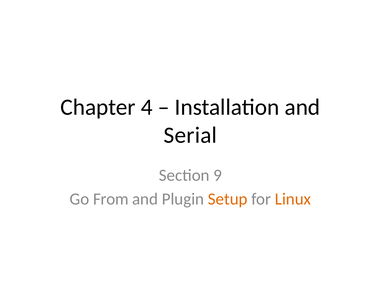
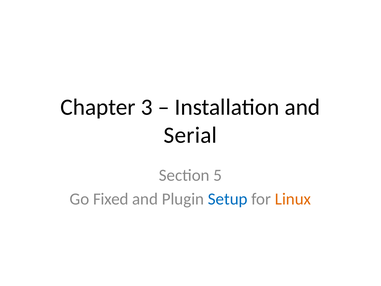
4: 4 -> 3
9: 9 -> 5
From: From -> Fixed
Setup colour: orange -> blue
